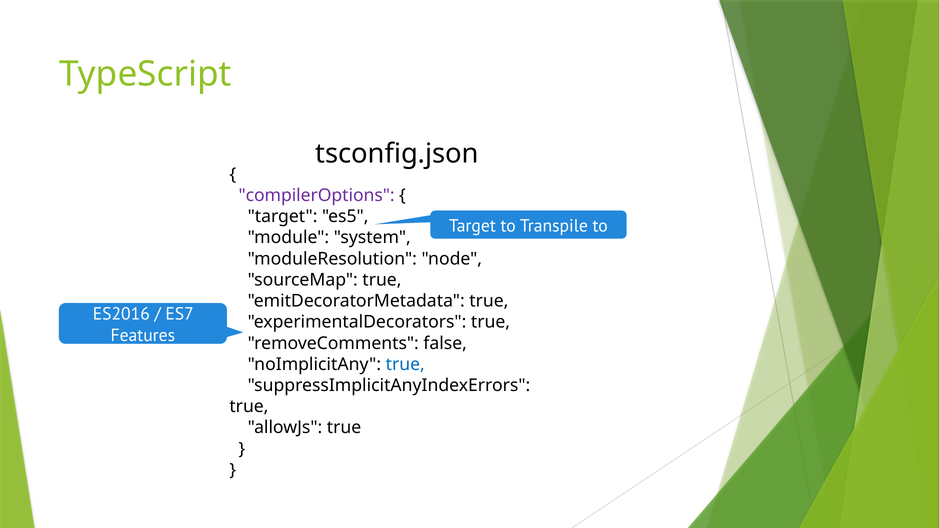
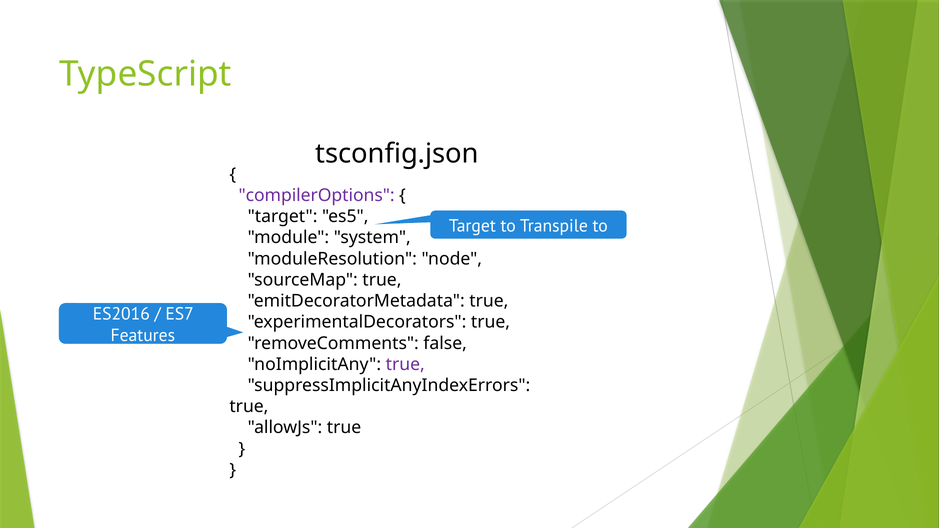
true at (405, 364) colour: blue -> purple
